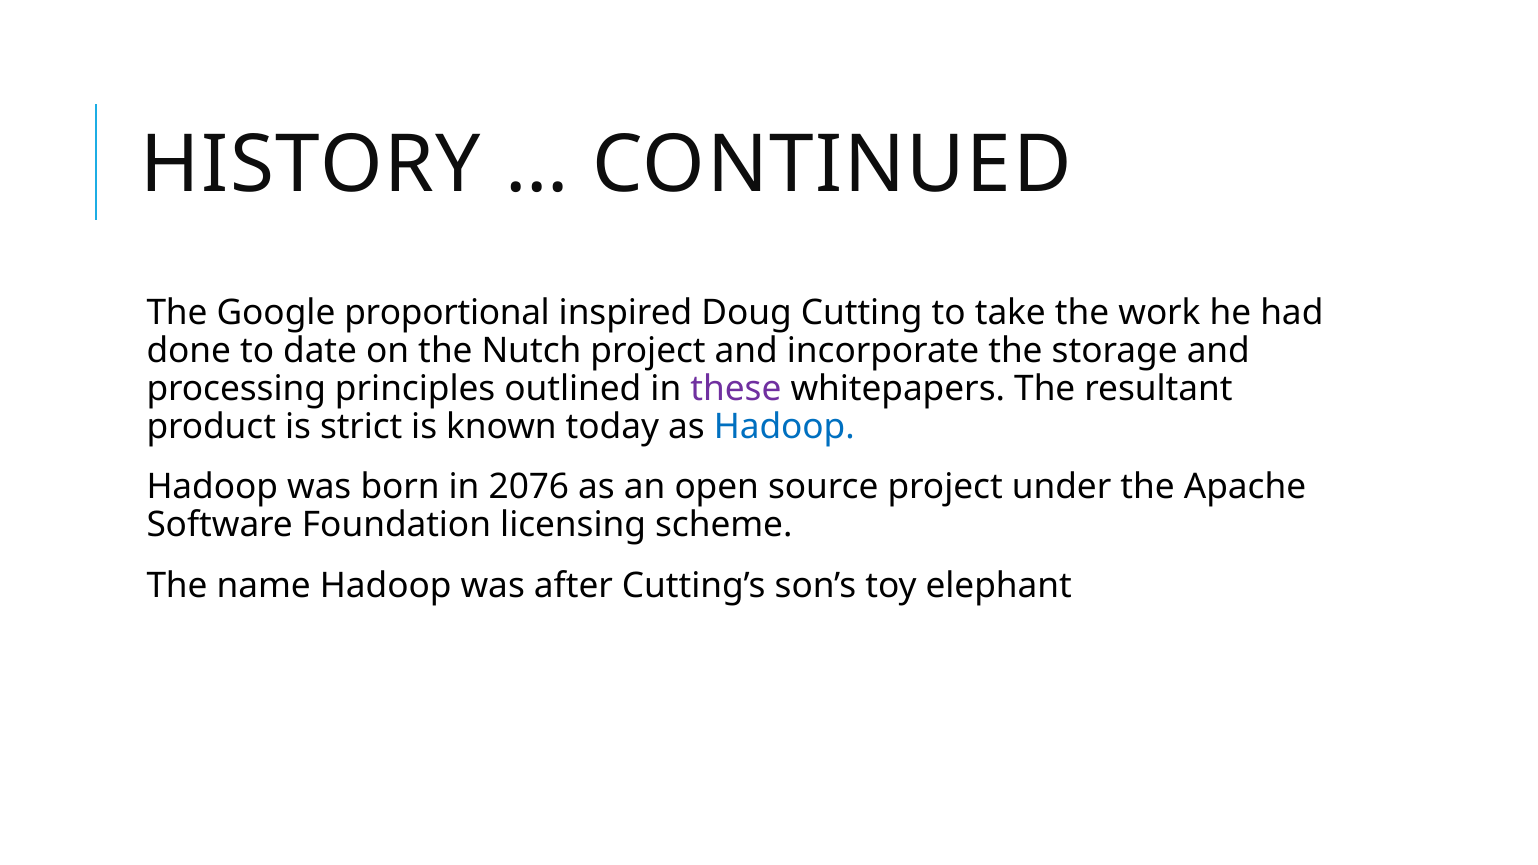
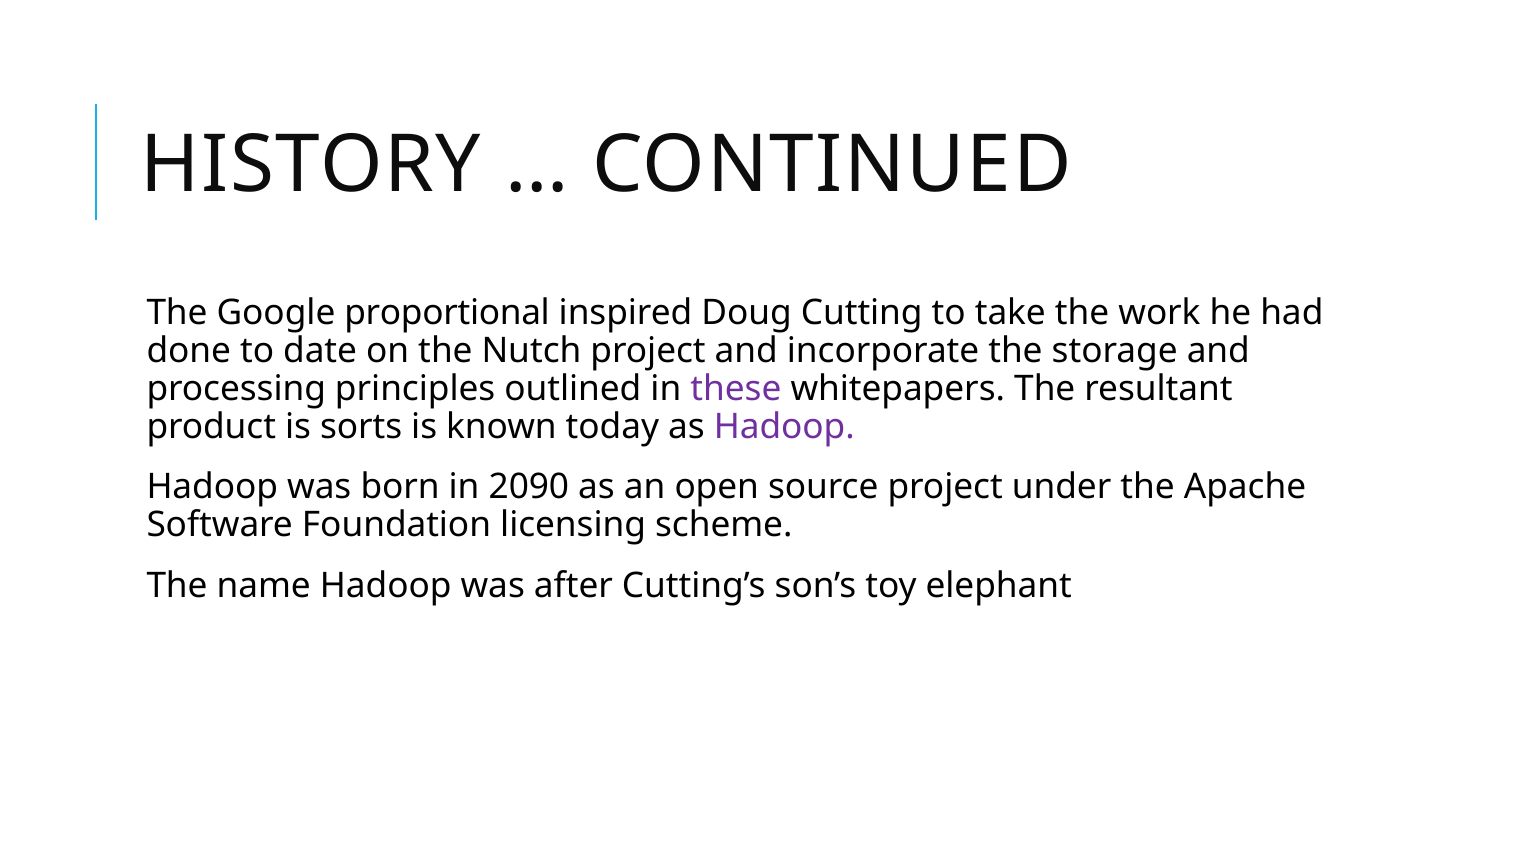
strict: strict -> sorts
Hadoop at (784, 427) colour: blue -> purple
2076: 2076 -> 2090
